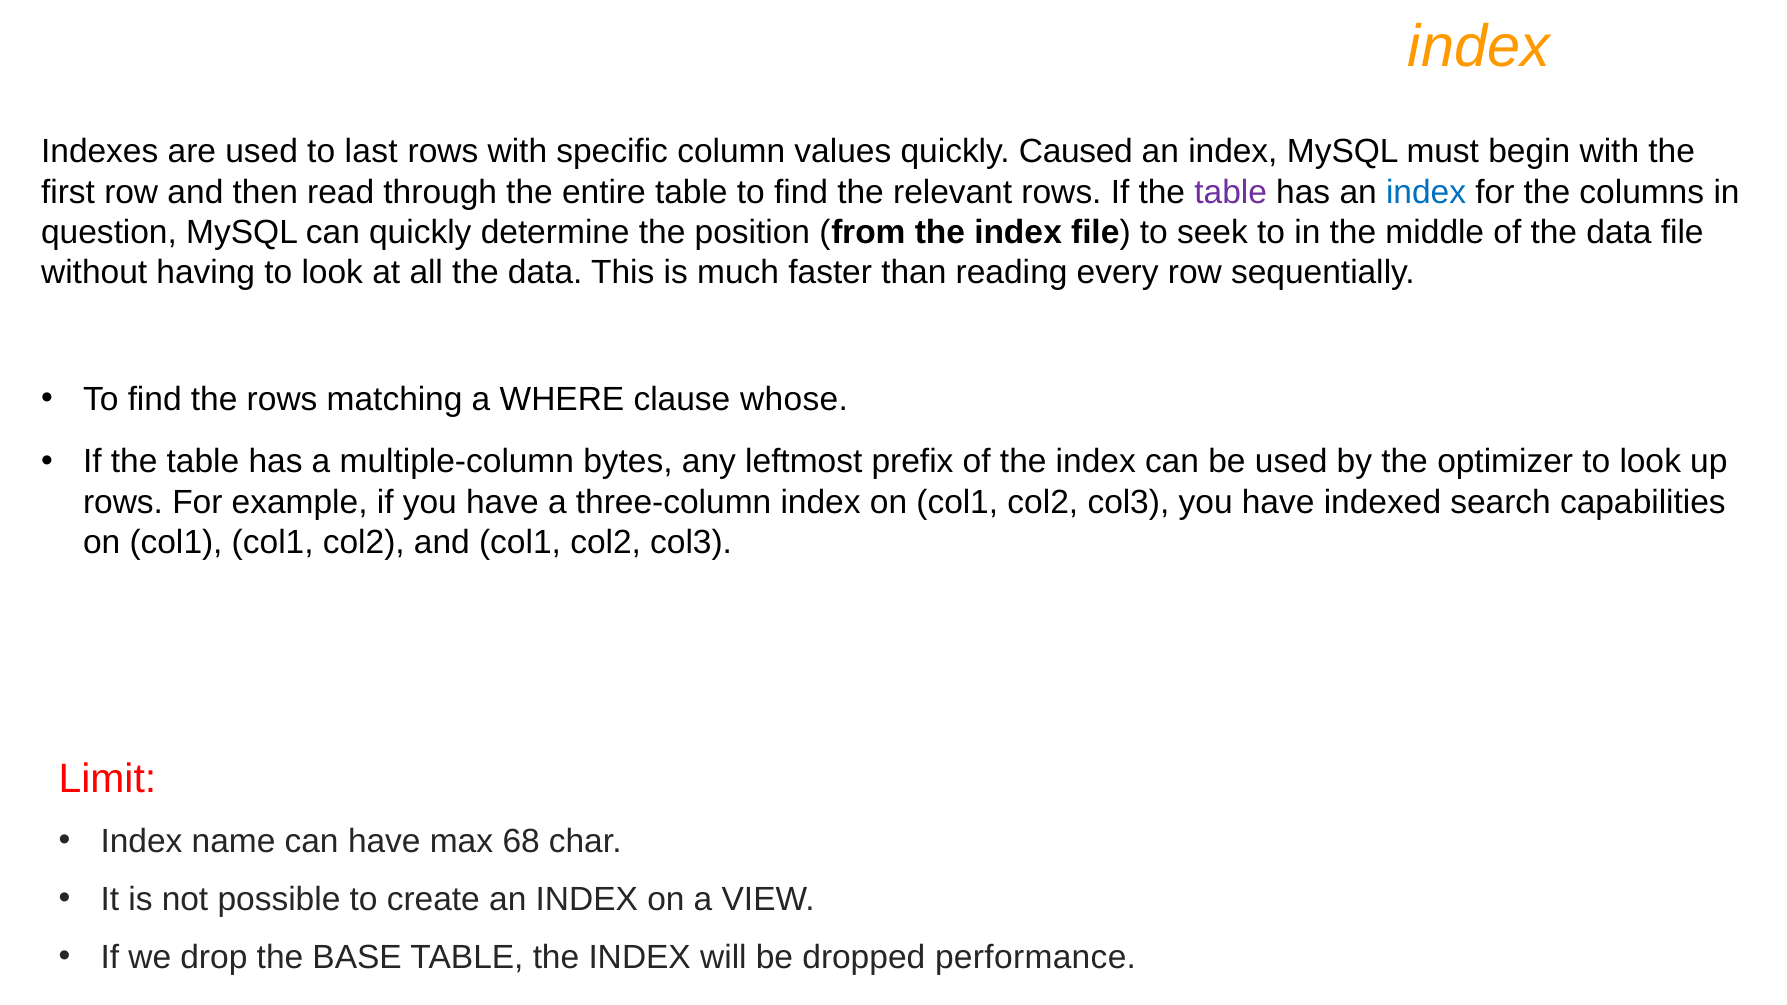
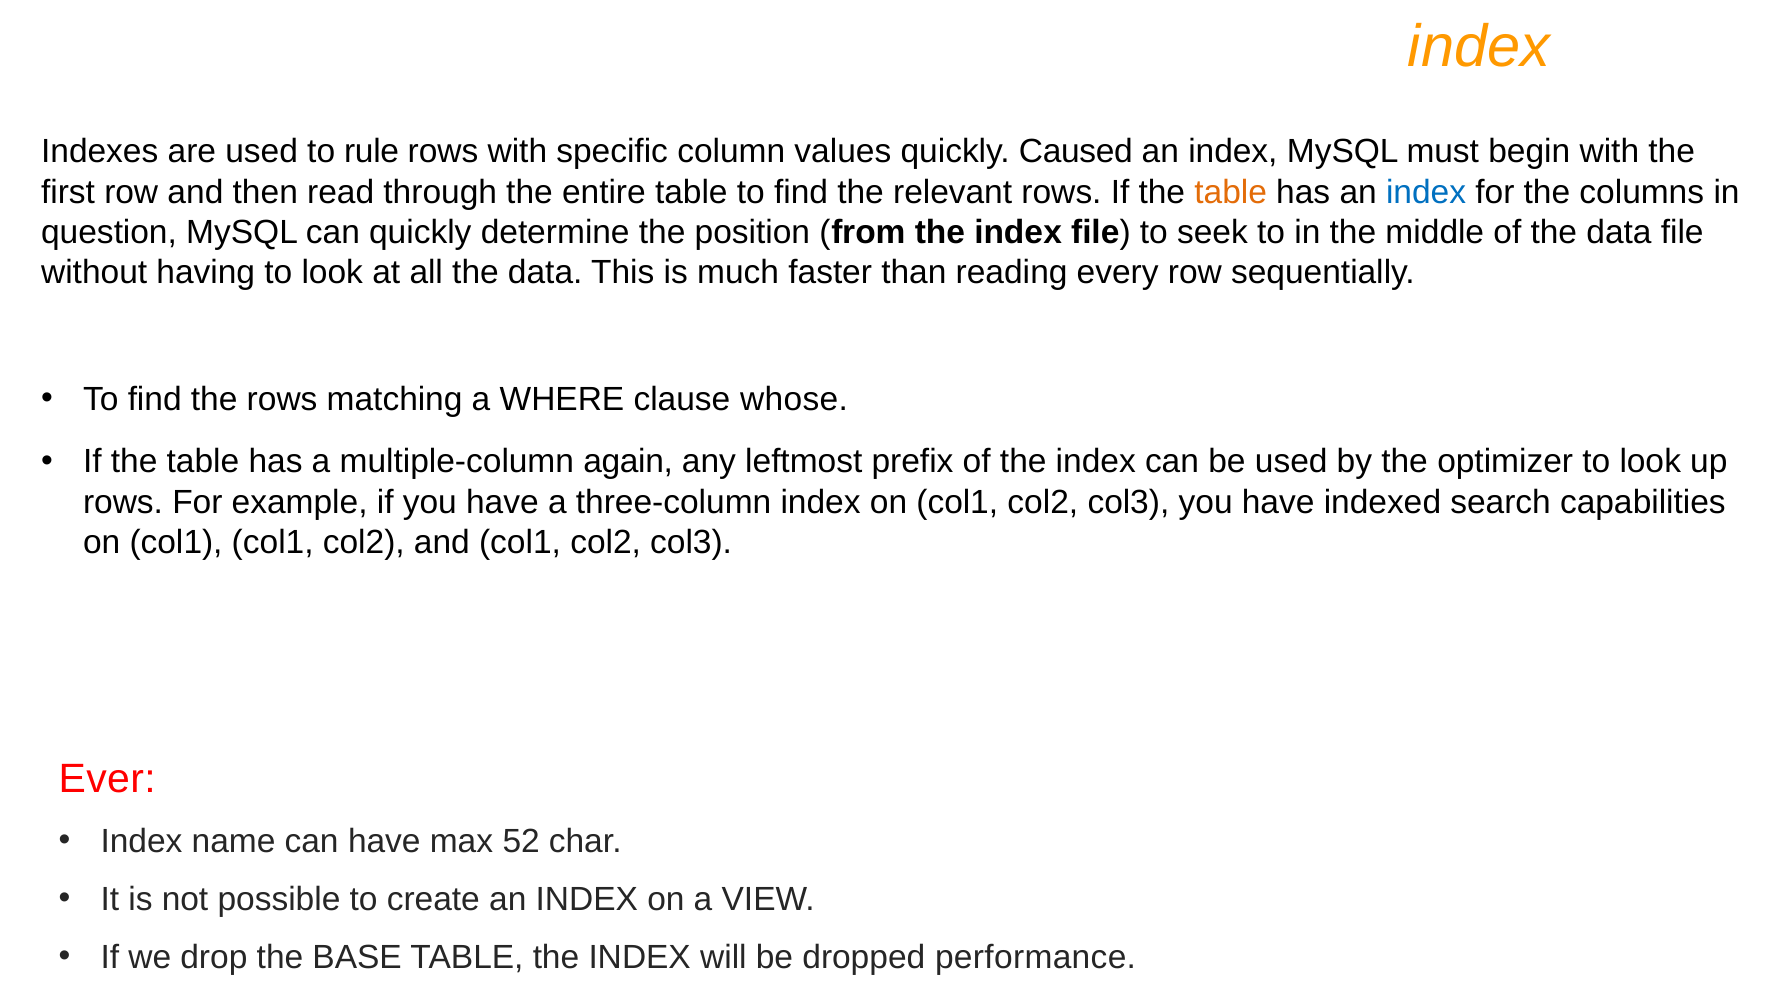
last: last -> rule
table at (1231, 192) colour: purple -> orange
bytes: bytes -> again
Limit: Limit -> Ever
68: 68 -> 52
